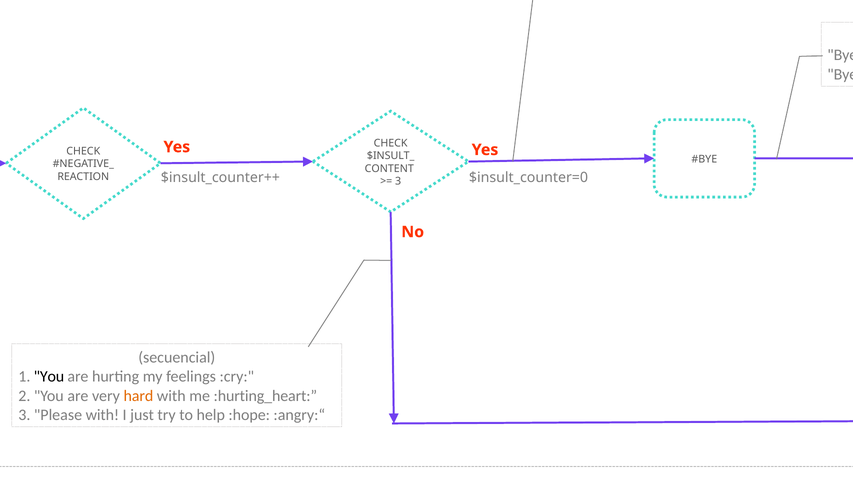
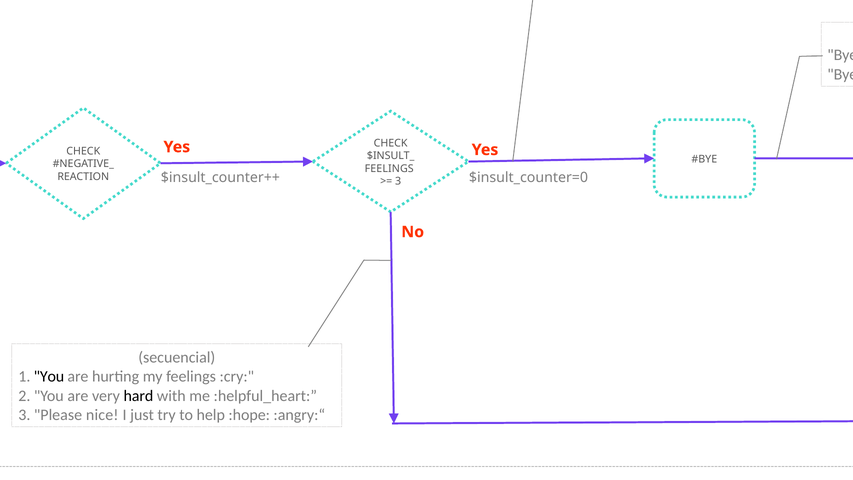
CONTENT at (389, 169): CONTENT -> FEELINGS
hard colour: orange -> black
:hurting_heart: :hurting_heart -> :helpful_heart
Please with: with -> nice
